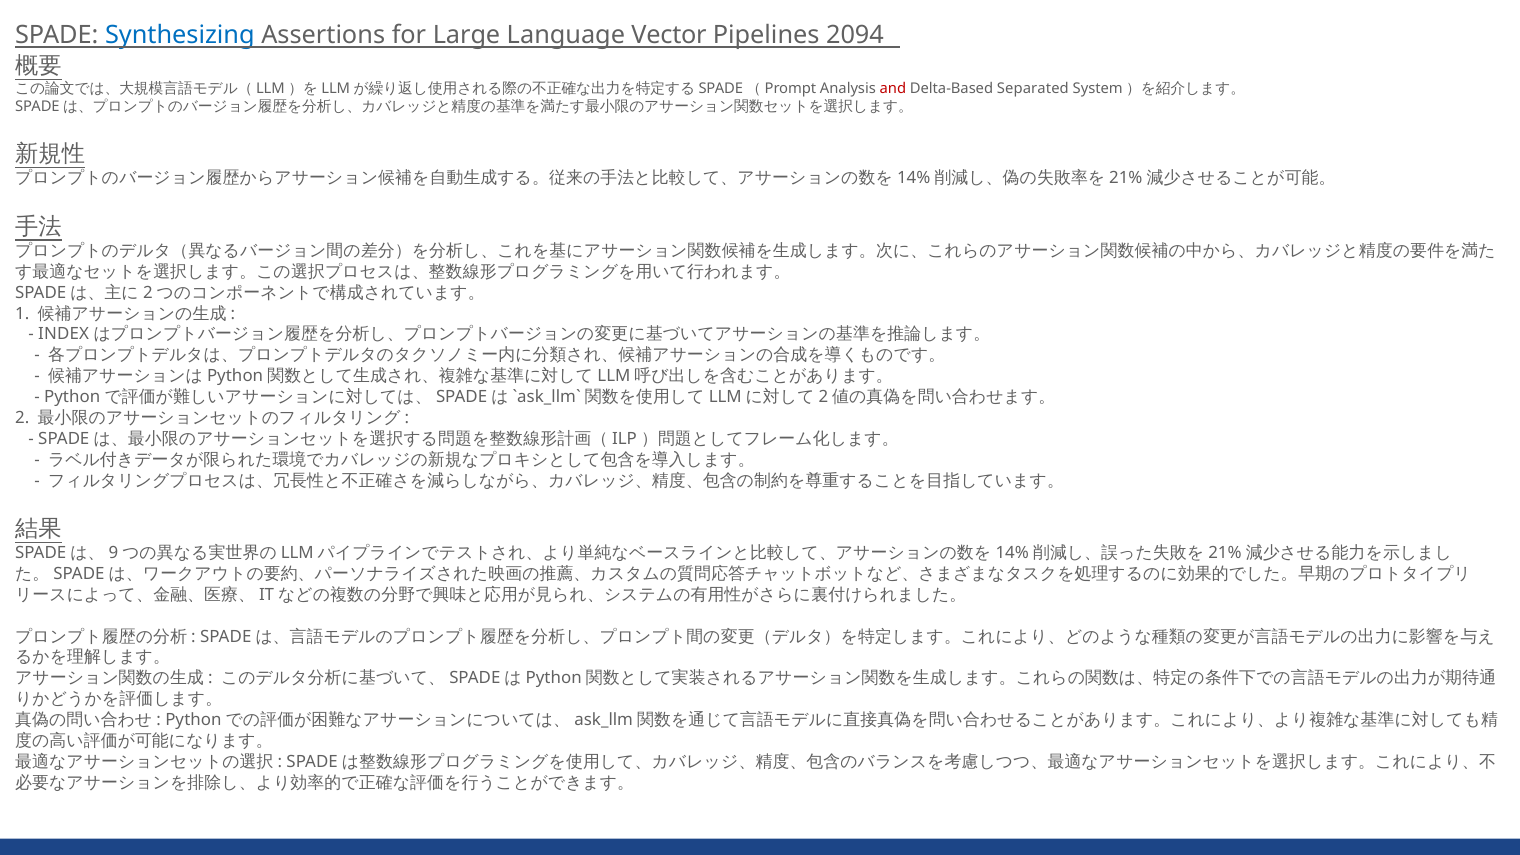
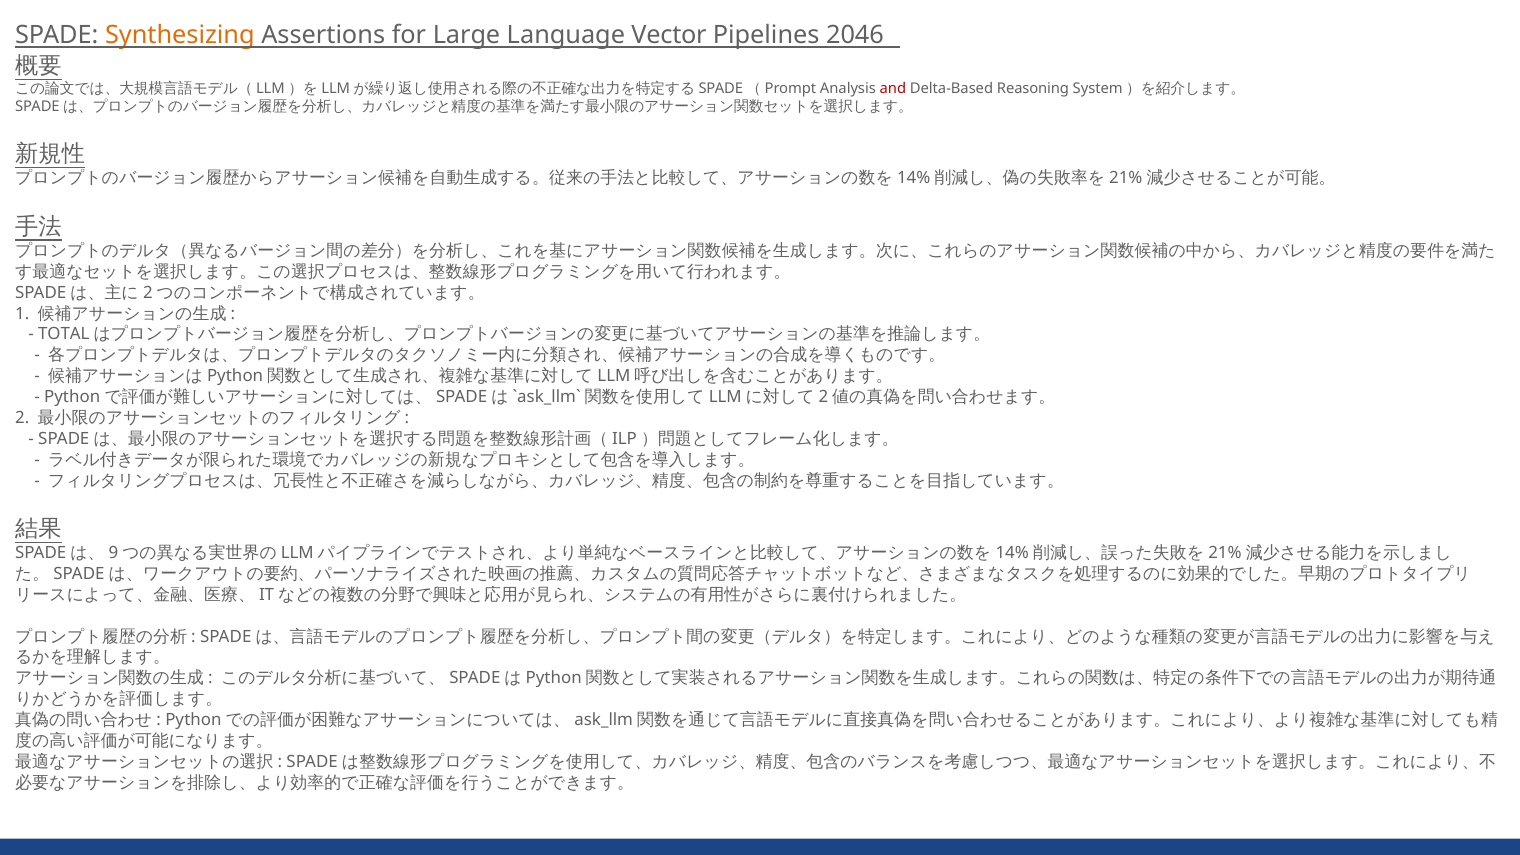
Synthesizing colour: blue -> orange
2094: 2094 -> 2046
Separated: Separated -> Reasoning
INDEX: INDEX -> TOTAL
